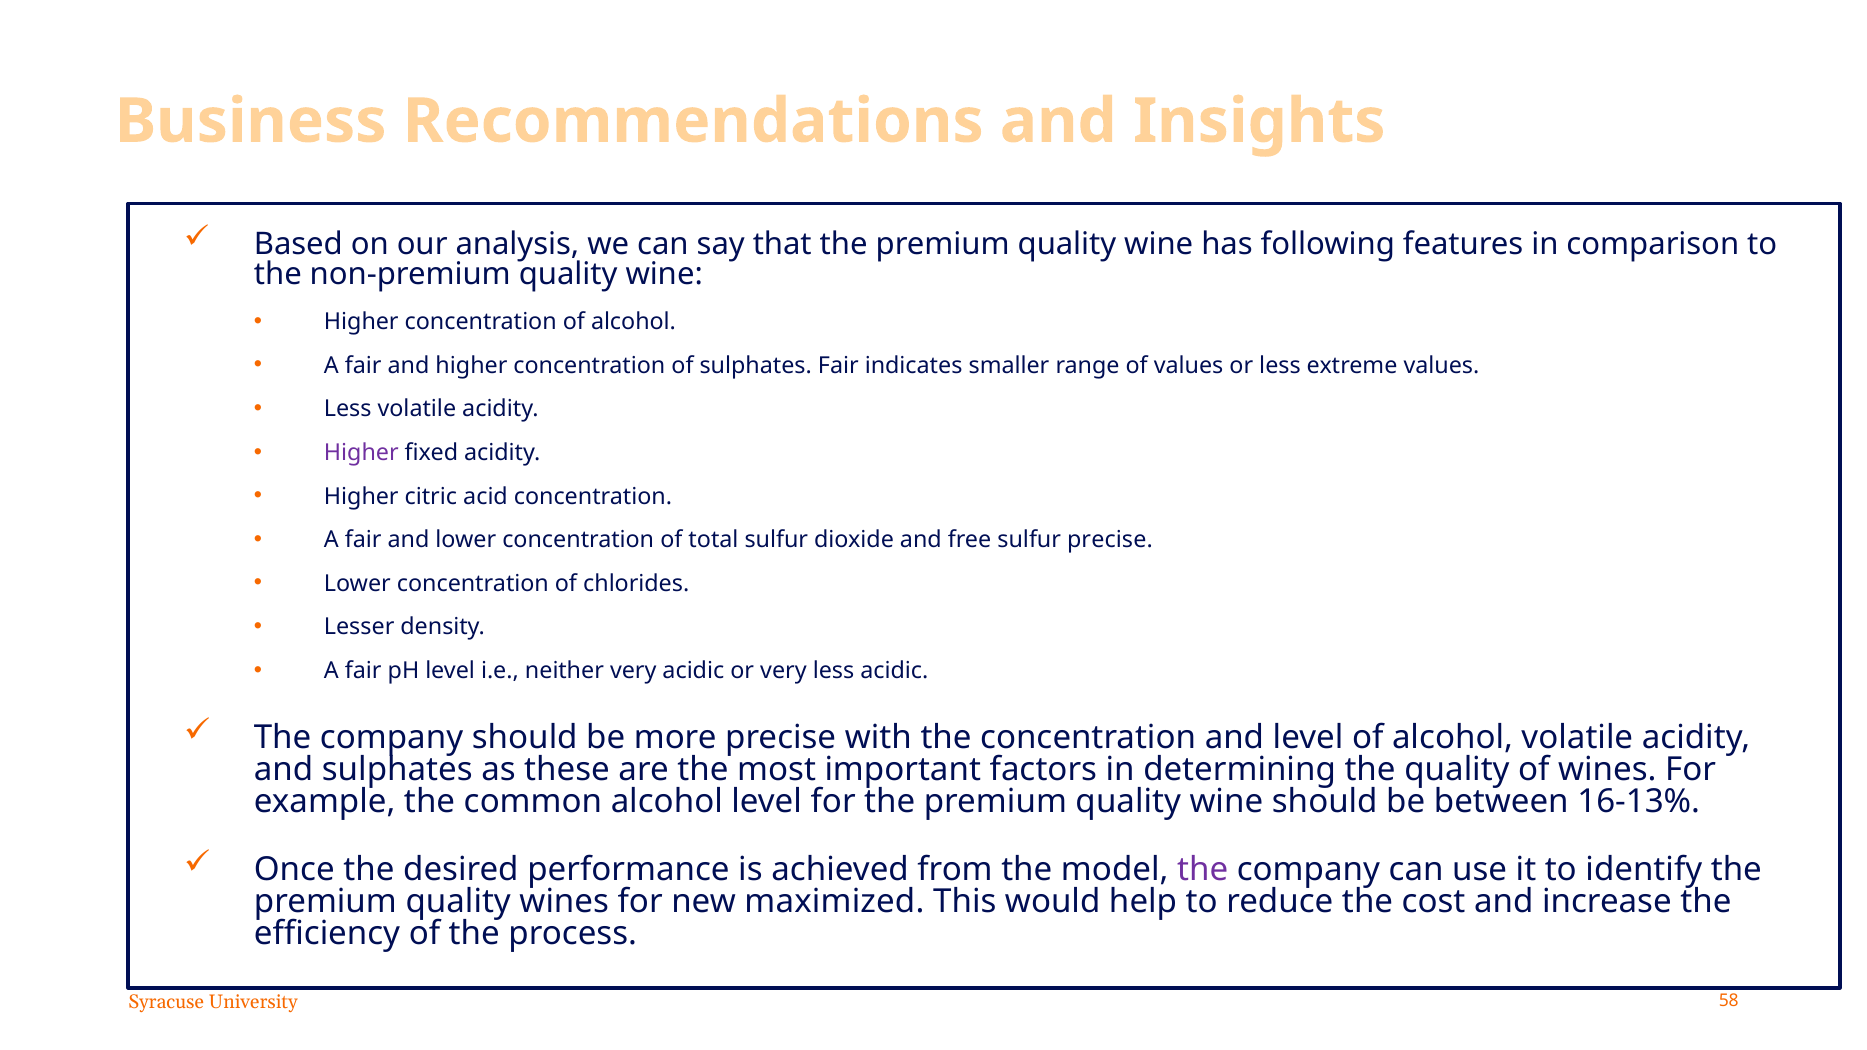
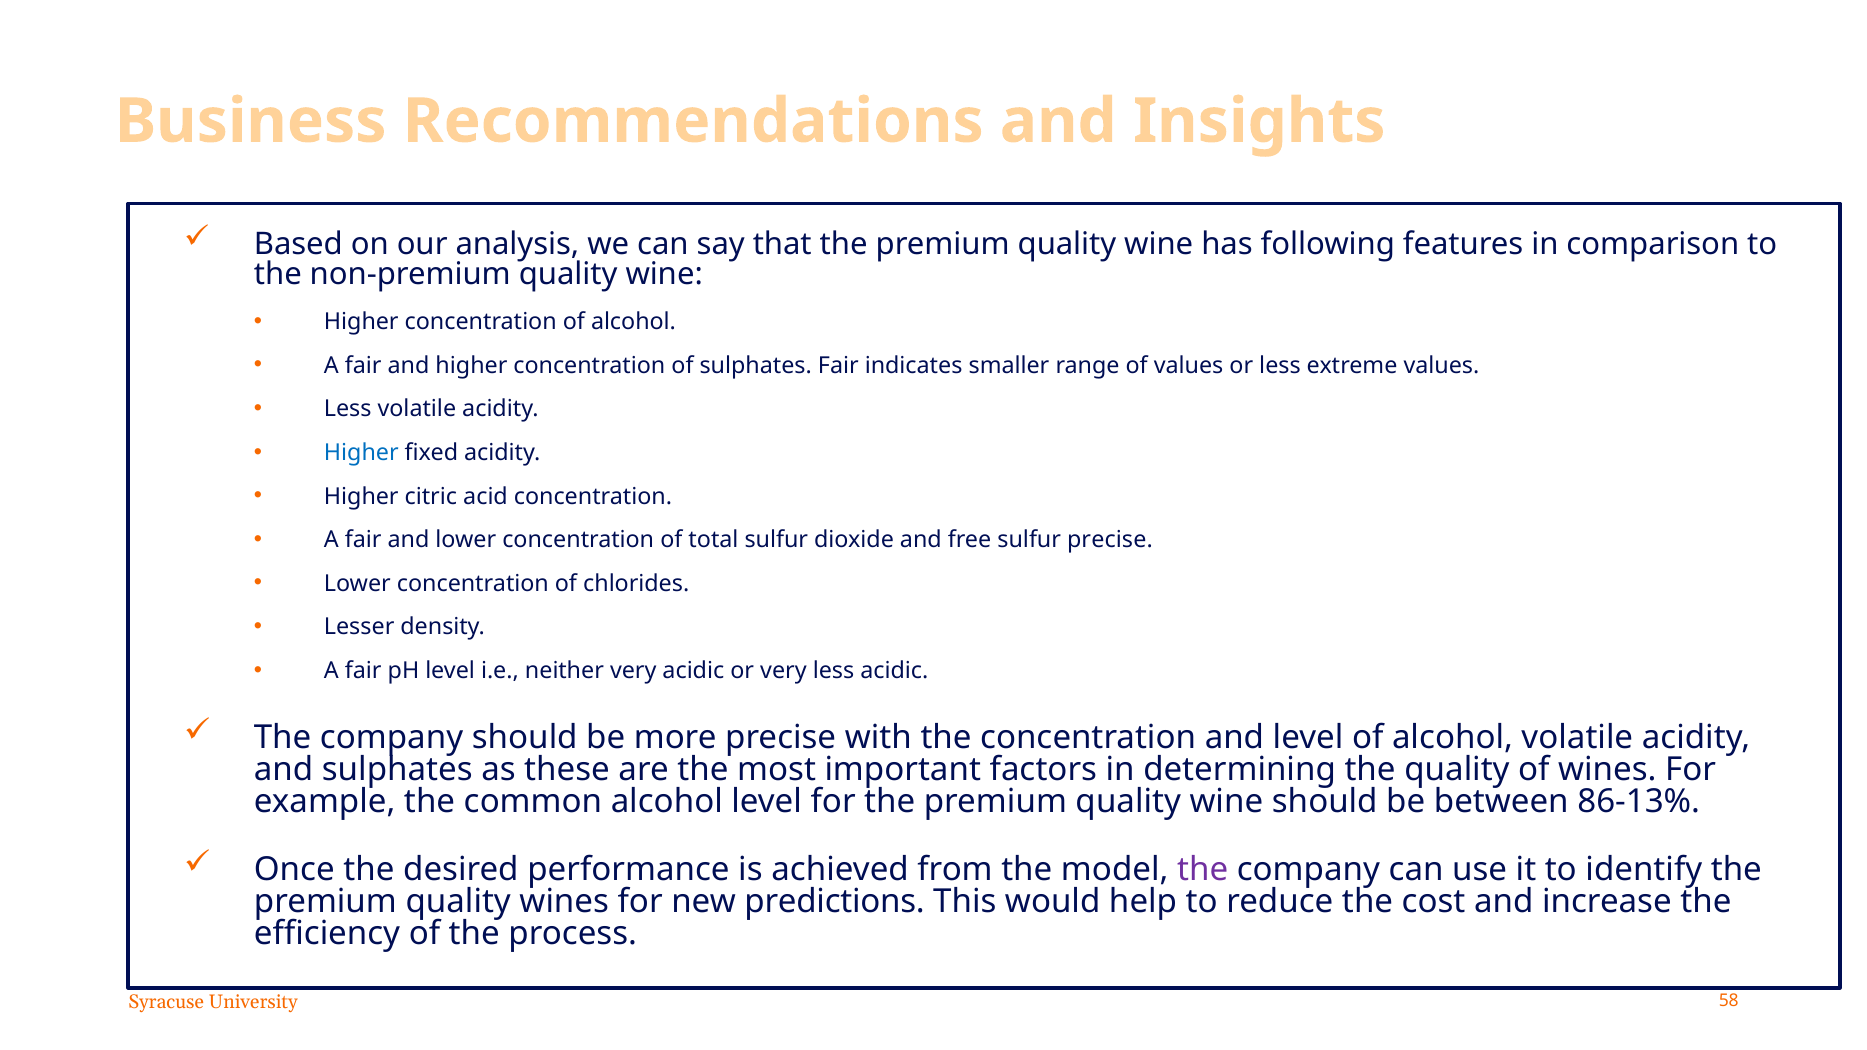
Higher at (361, 453) colour: purple -> blue
16-13%: 16-13% -> 86-13%
maximized: maximized -> predictions
